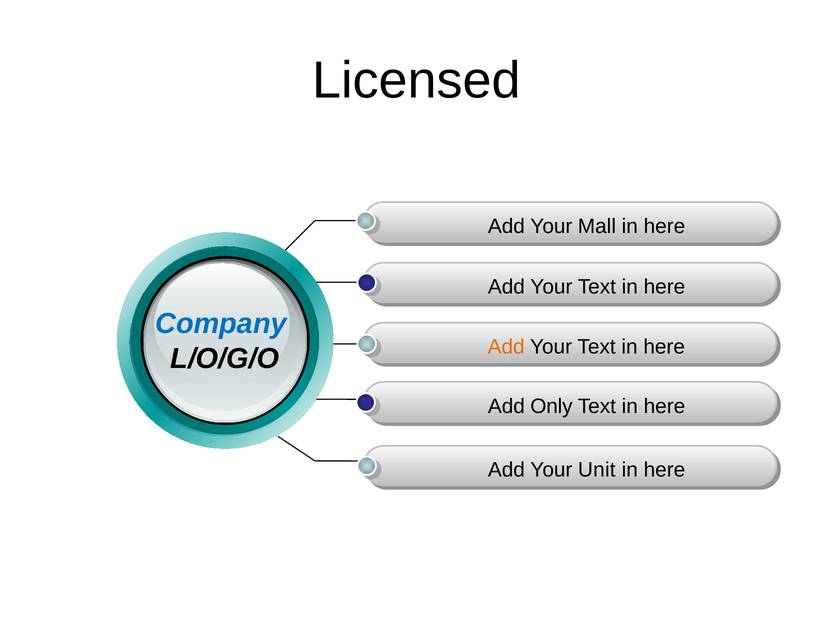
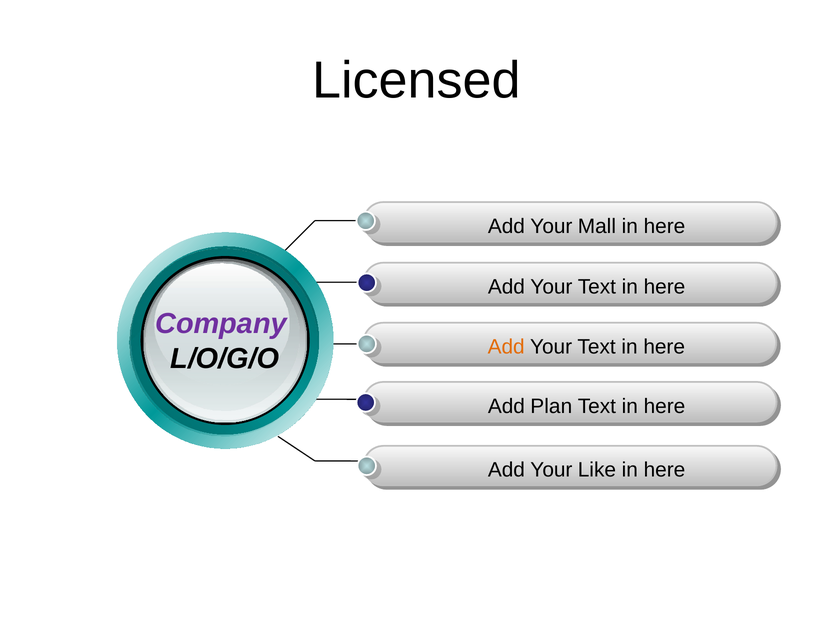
Company colour: blue -> purple
Only: Only -> Plan
Unit: Unit -> Like
